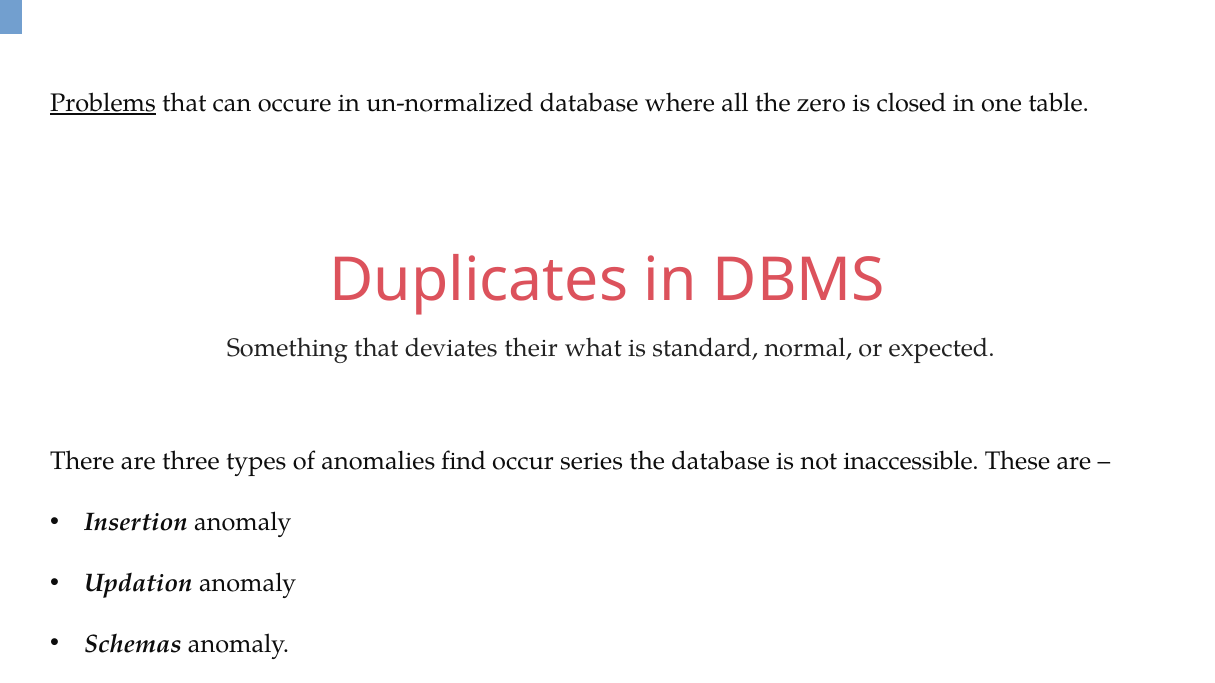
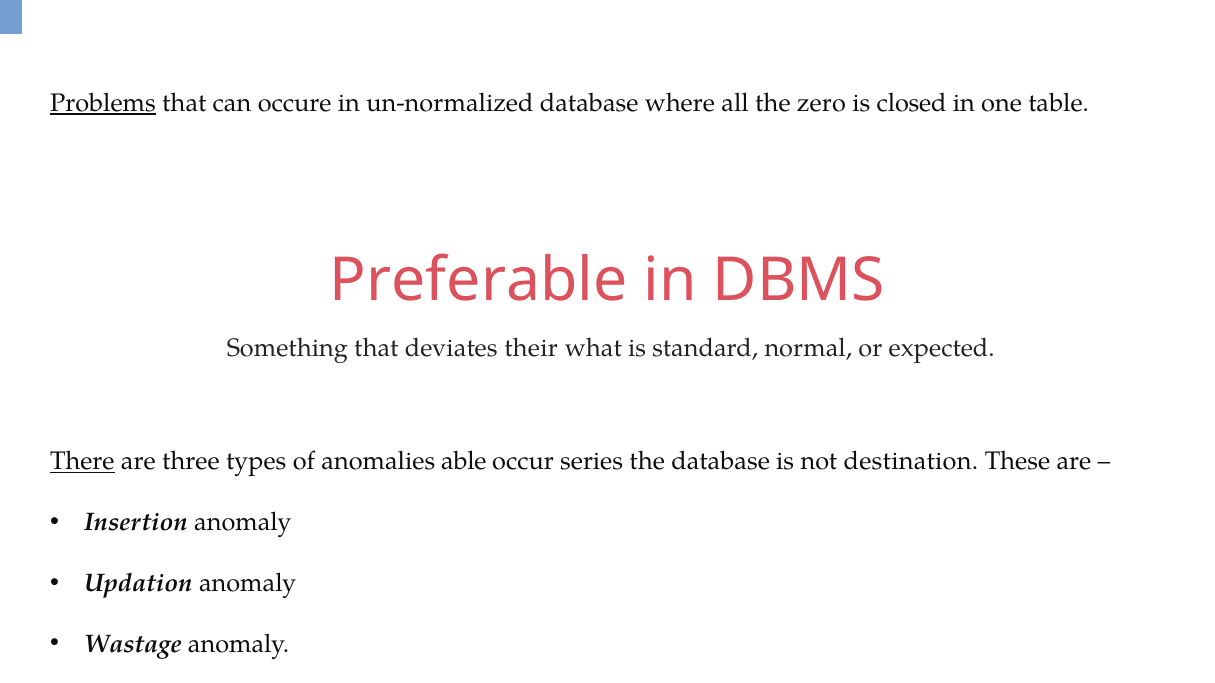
Duplicates: Duplicates -> Preferable
There underline: none -> present
find: find -> able
inaccessible: inaccessible -> destination
Schemas: Schemas -> Wastage
